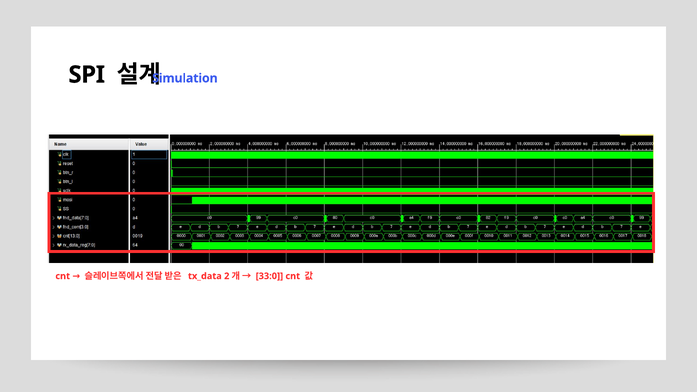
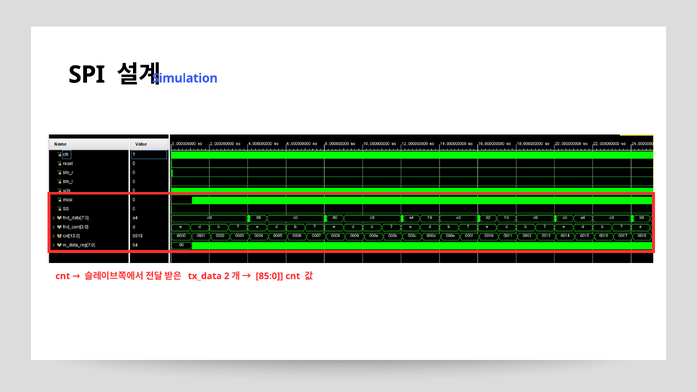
33:0: 33:0 -> 85:0
